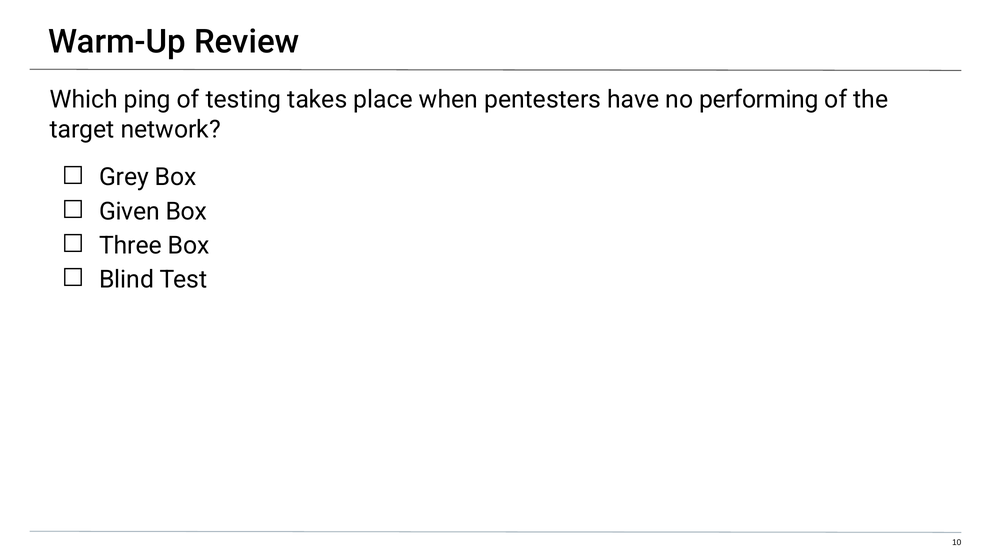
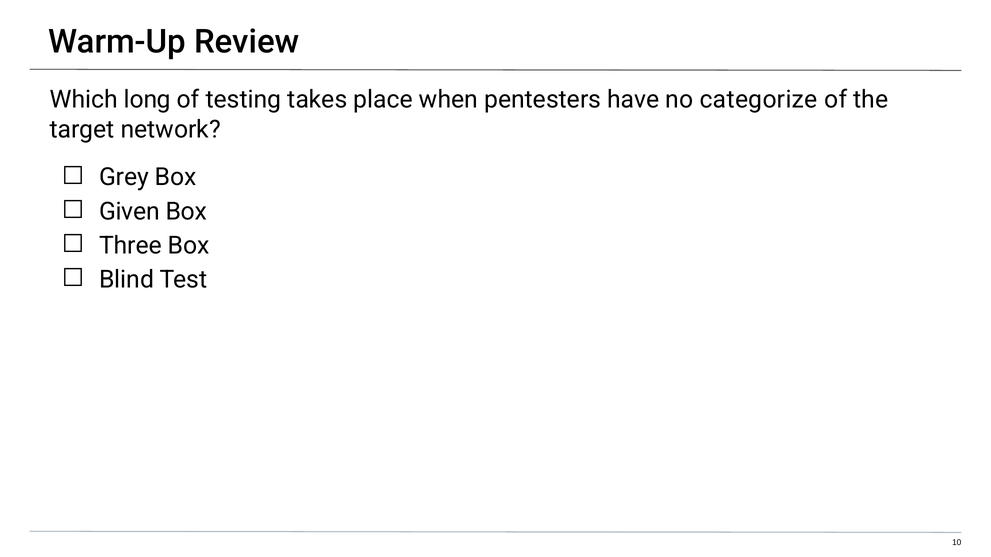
ping: ping -> long
performing: performing -> categorize
